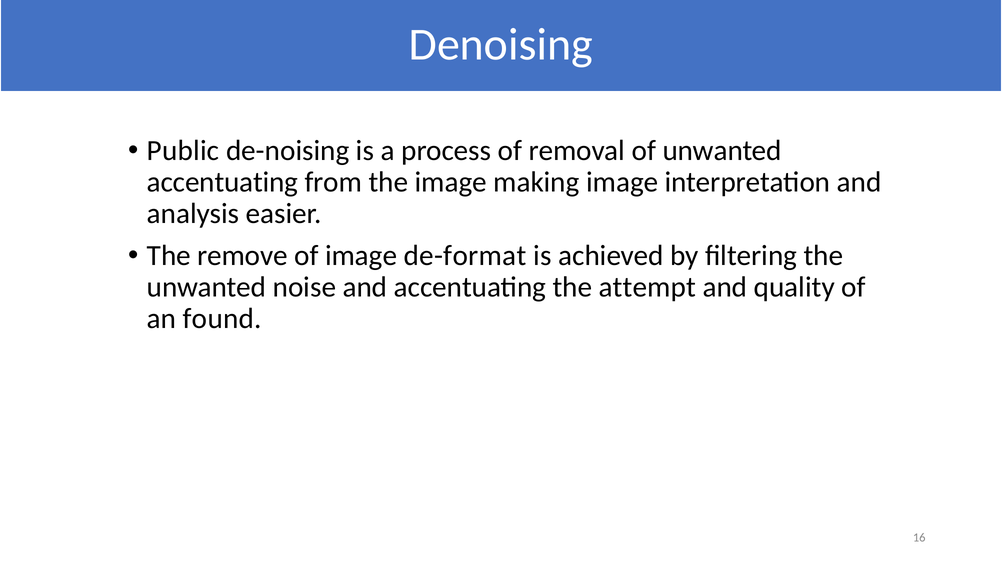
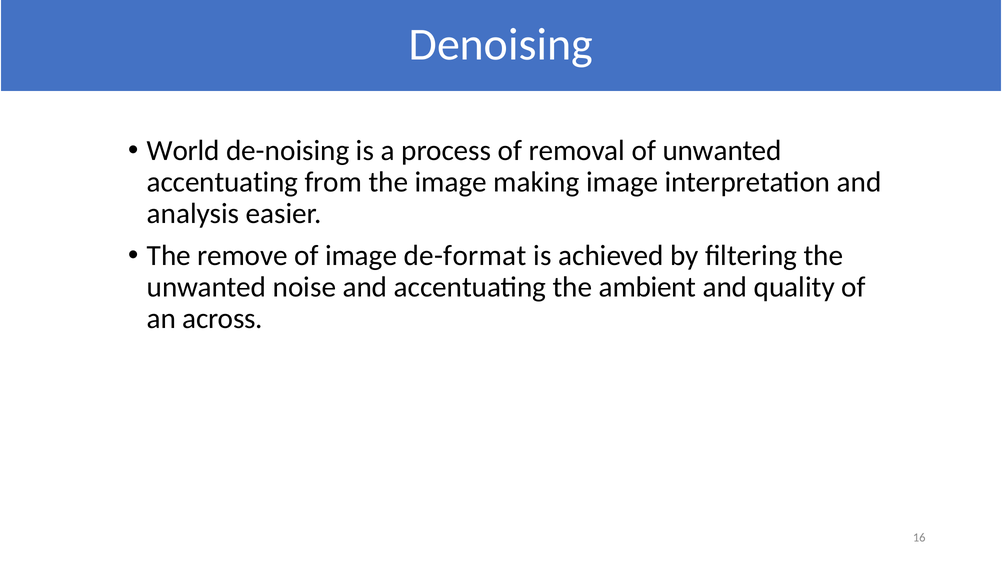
Public: Public -> World
attempt: attempt -> ambient
found: found -> across
